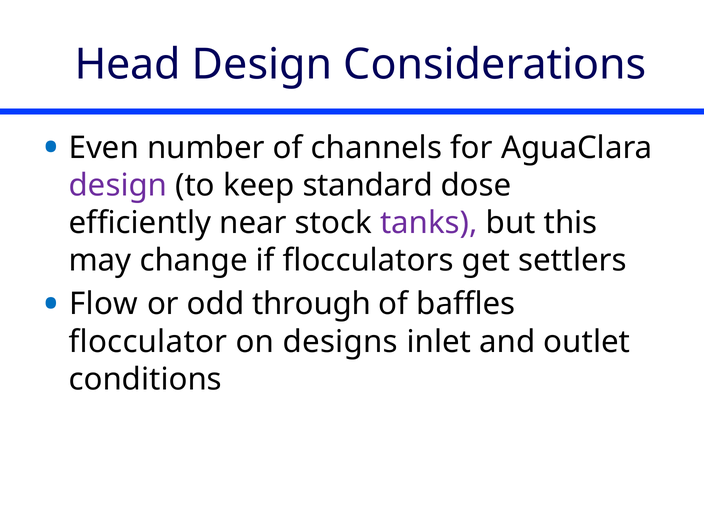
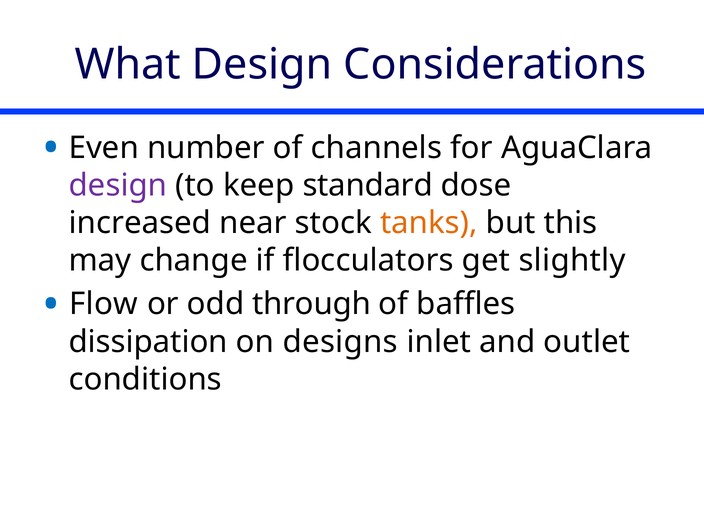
Head: Head -> What
efficiently: efficiently -> increased
tanks colour: purple -> orange
settlers: settlers -> slightly
flocculator: flocculator -> dissipation
